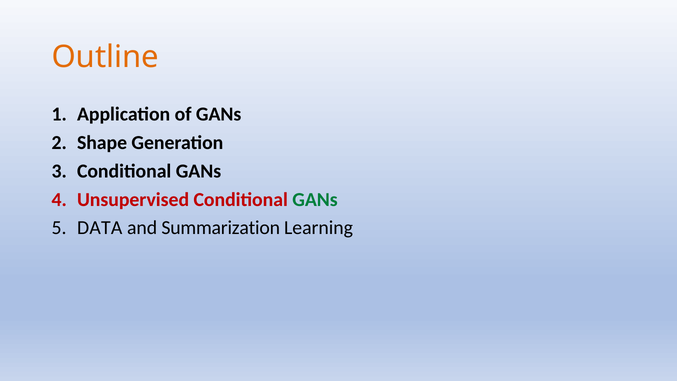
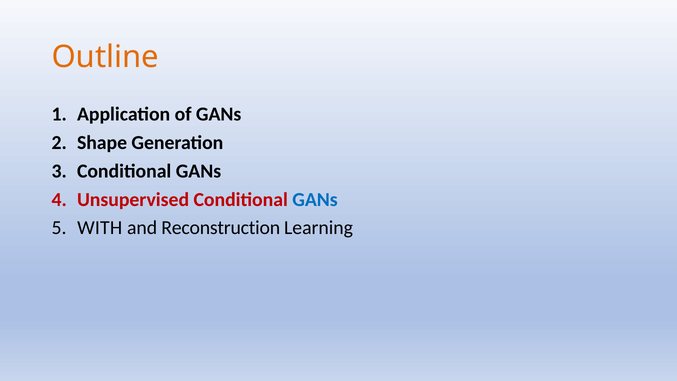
GANs at (315, 199) colour: green -> blue
DATA: DATA -> WITH
Summarization: Summarization -> Reconstruction
